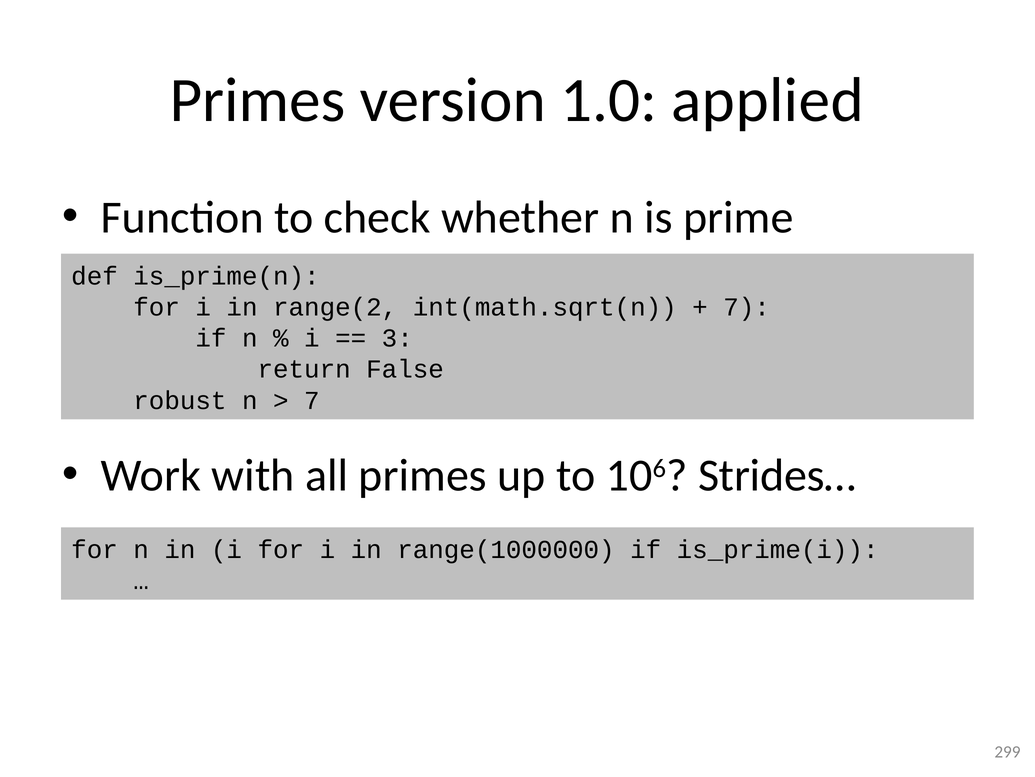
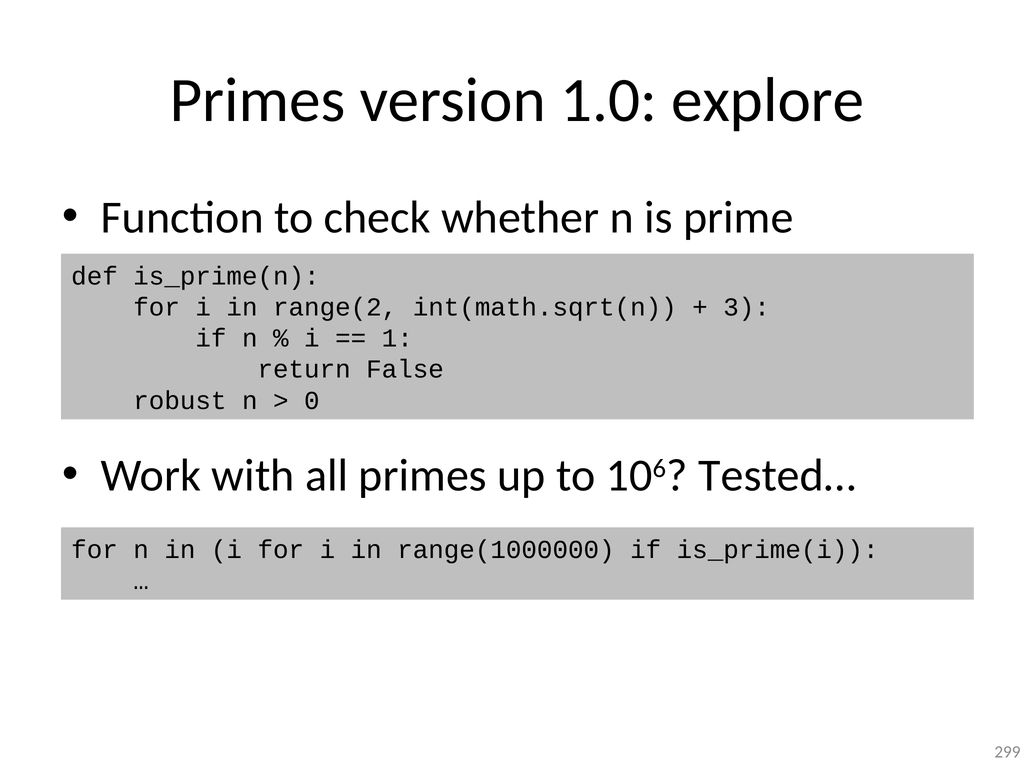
applied: applied -> explore
7 at (747, 307): 7 -> 3
3: 3 -> 1
7 at (312, 400): 7 -> 0
Strides…: Strides… -> Tested…
